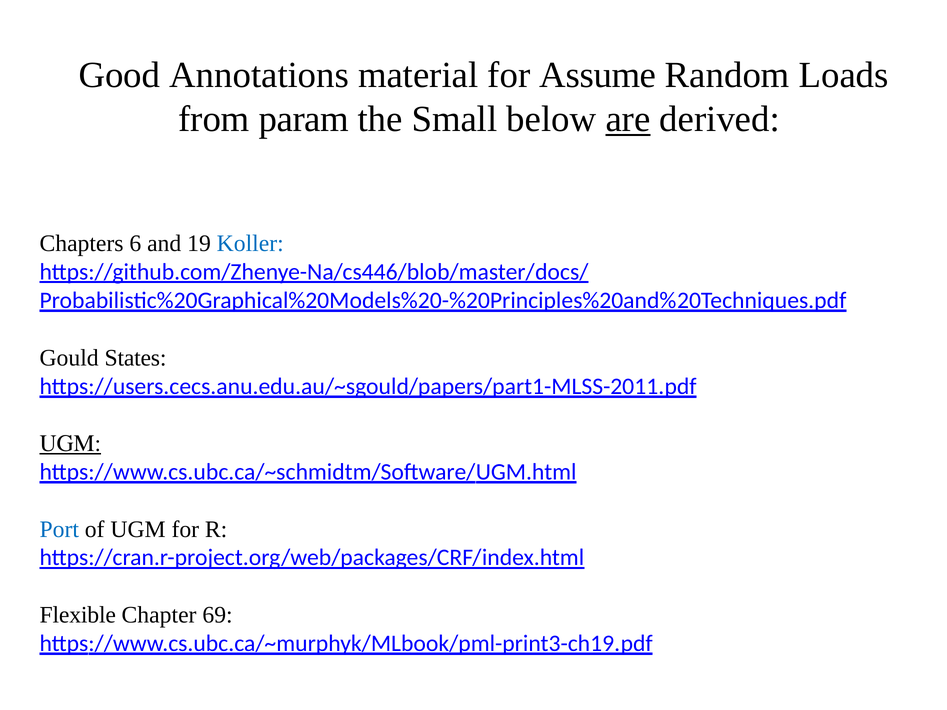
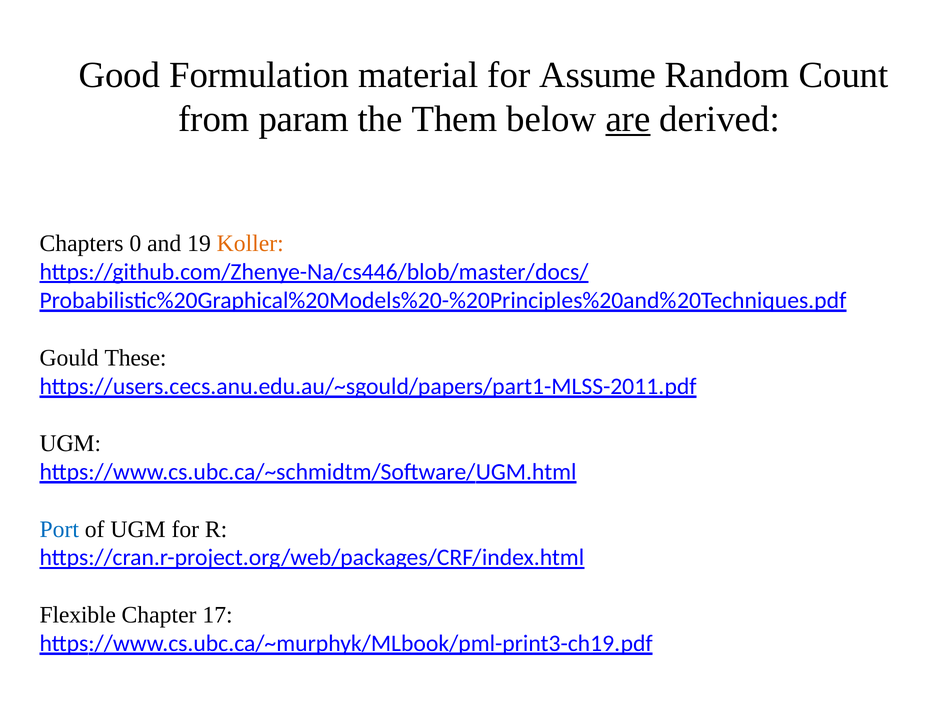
Annotations: Annotations -> Formulation
Loads: Loads -> Count
Small: Small -> Them
6: 6 -> 0
Koller colour: blue -> orange
States: States -> These
UGM at (70, 444) underline: present -> none
69: 69 -> 17
